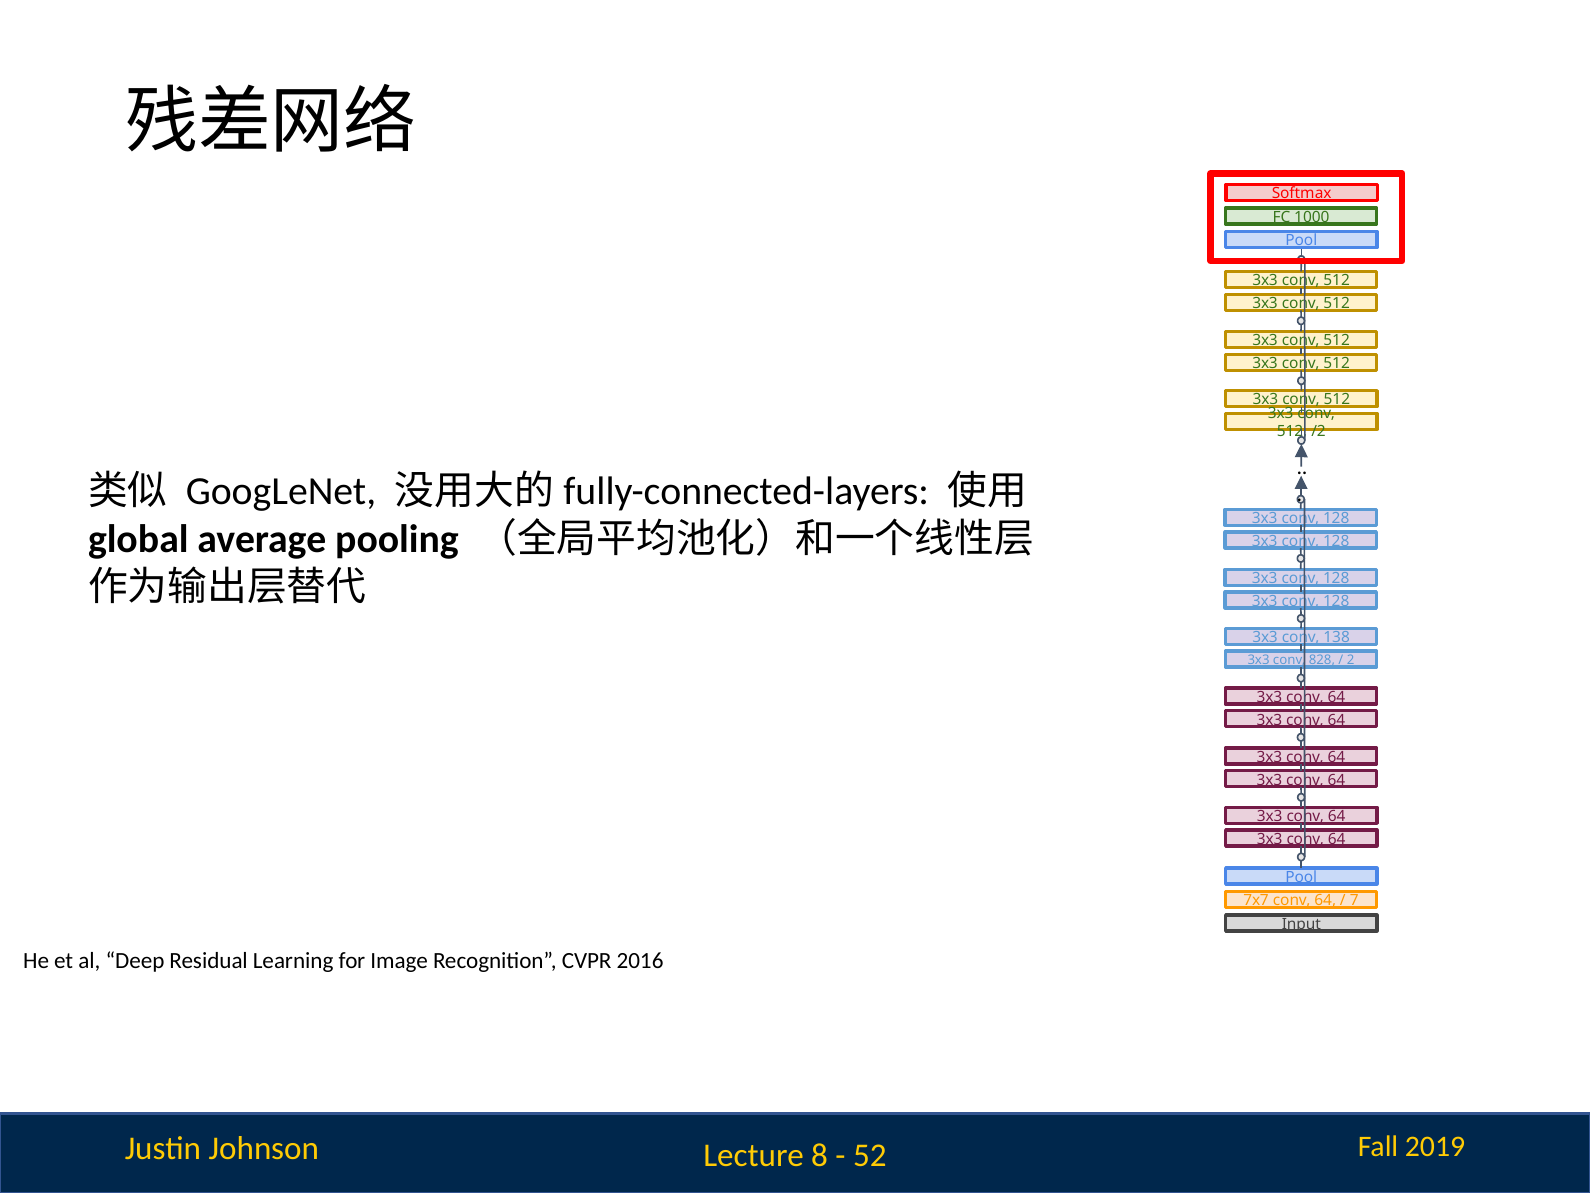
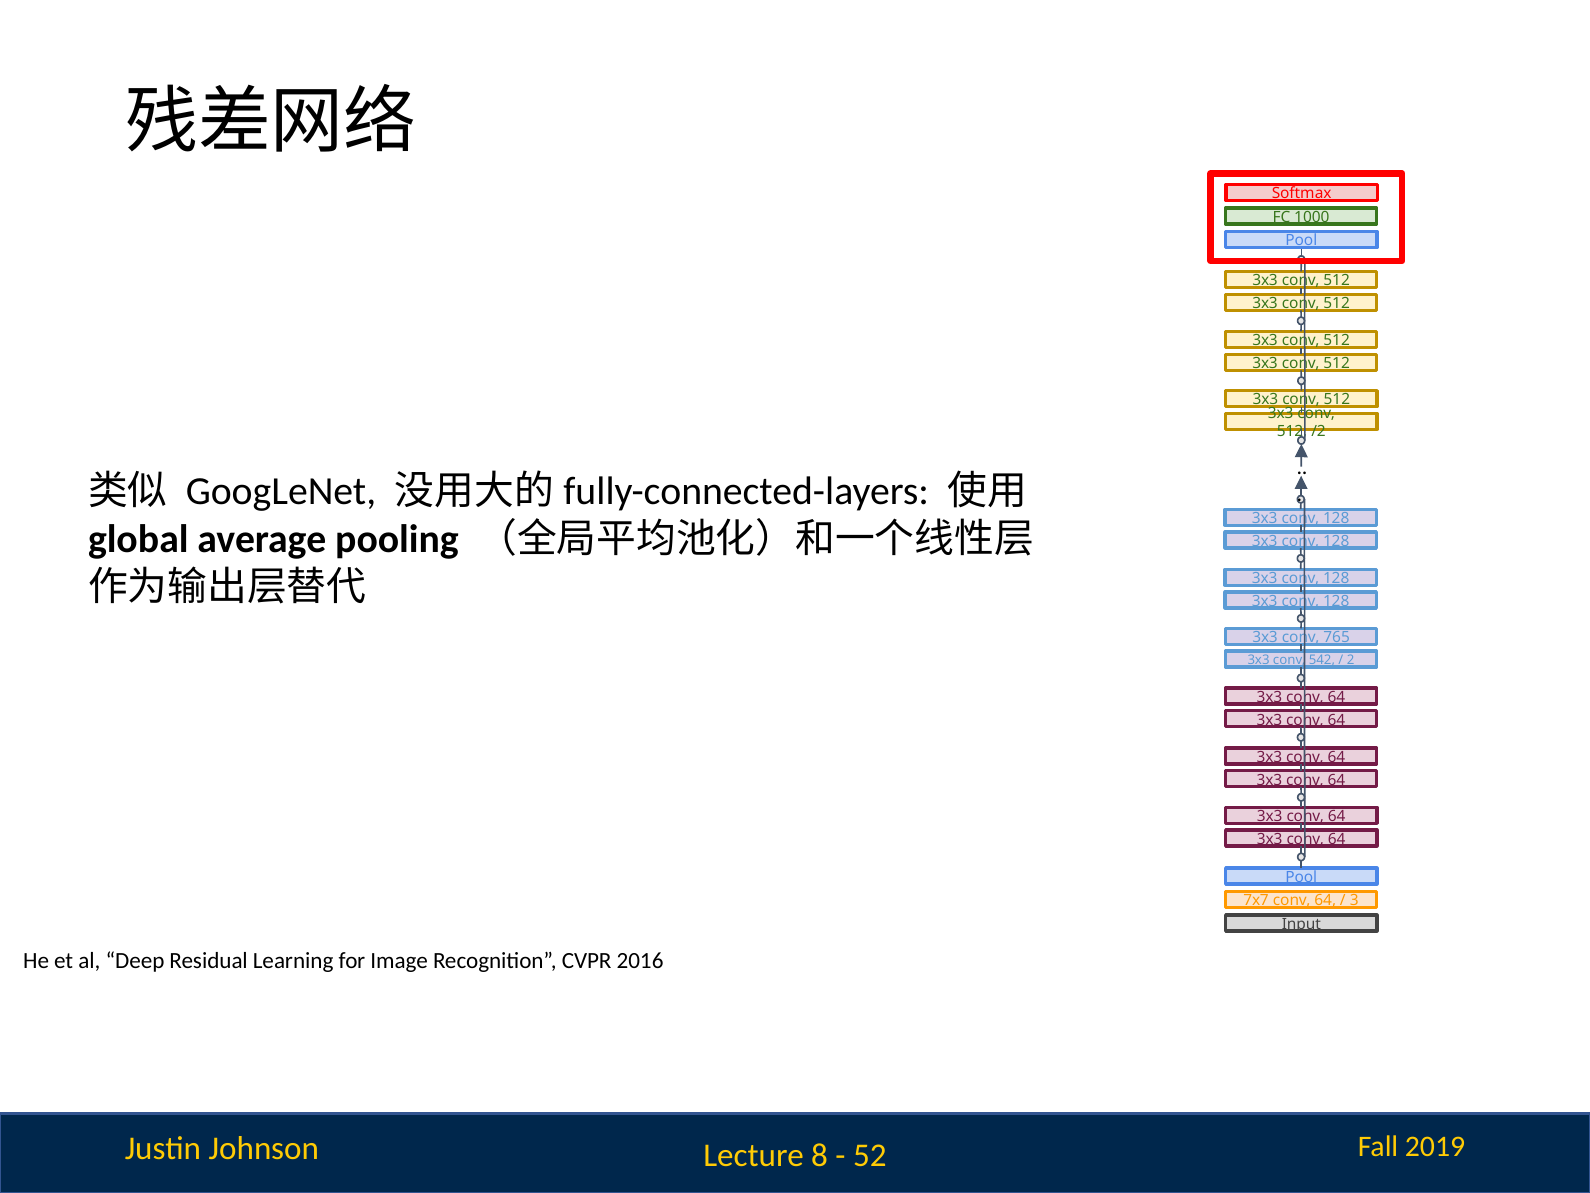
138: 138 -> 765
828: 828 -> 542
7: 7 -> 3
